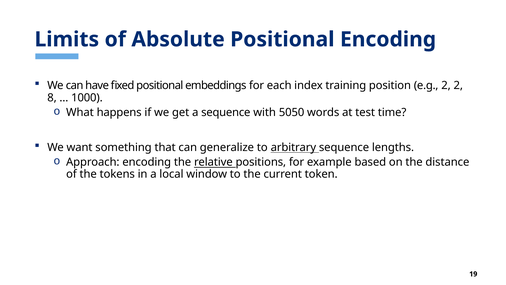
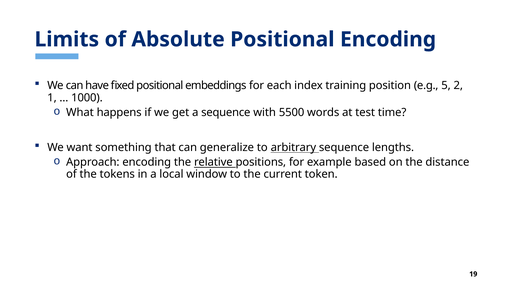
e.g 2: 2 -> 5
8: 8 -> 1
5050: 5050 -> 5500
